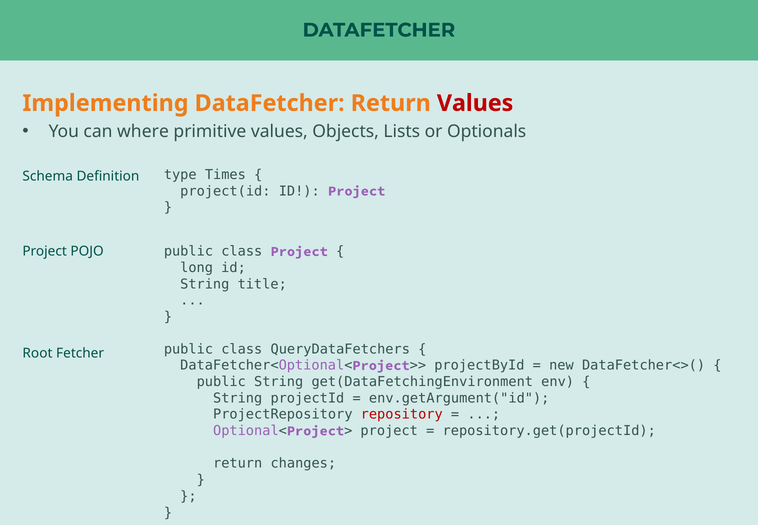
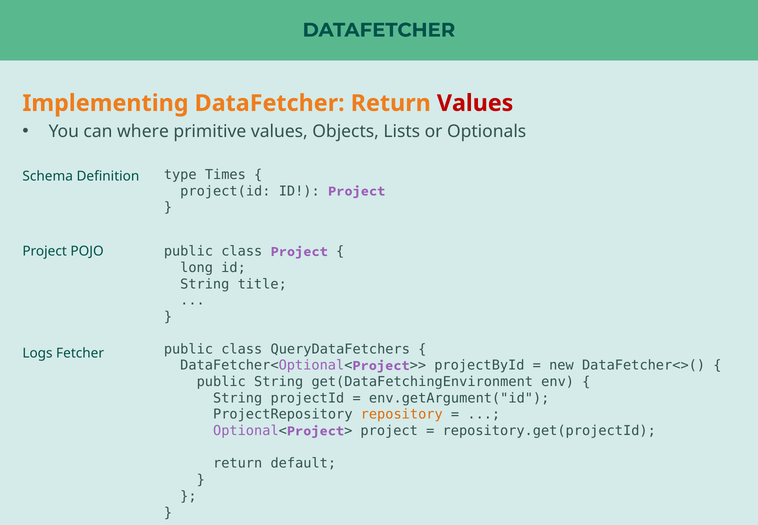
Root: Root -> Logs
repository colour: red -> orange
changes: changes -> default
